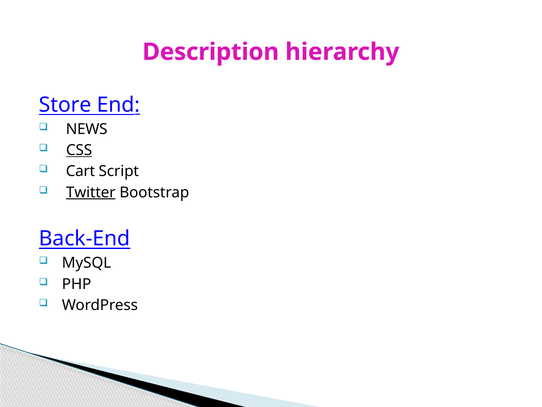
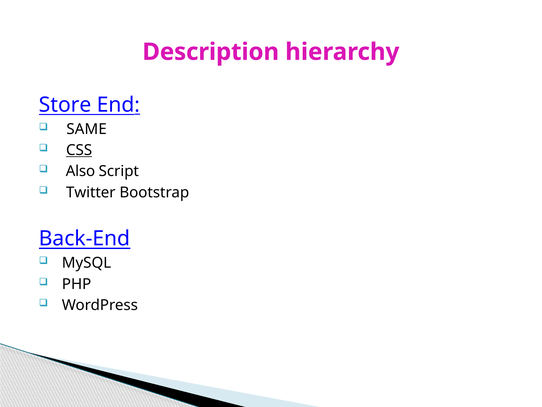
NEWS: NEWS -> SAME
Cart: Cart -> Also
Twitter underline: present -> none
